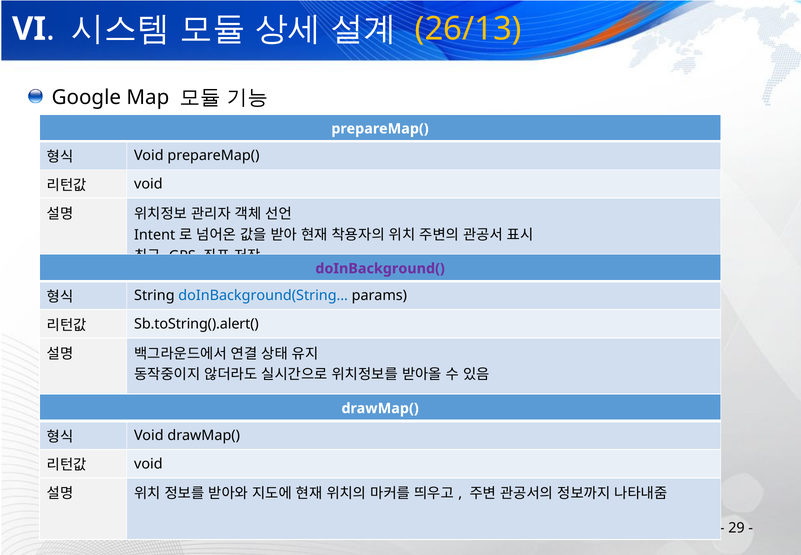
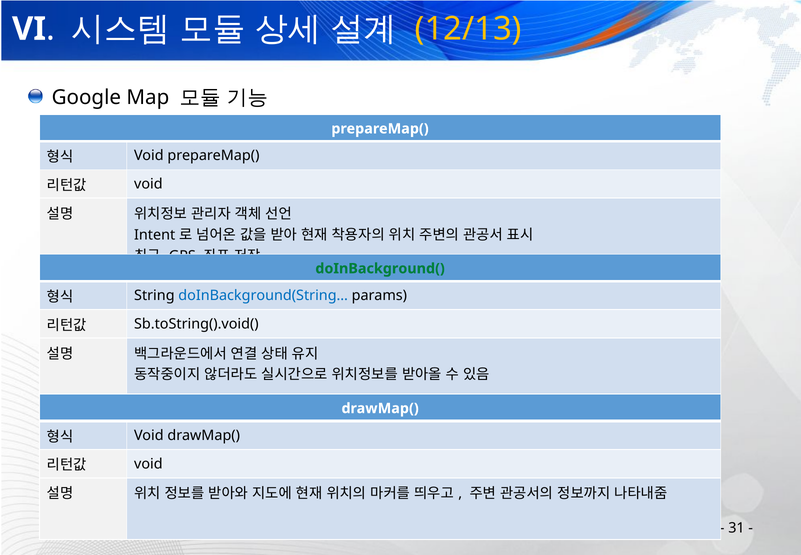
26/13: 26/13 -> 12/13
doInBackground( colour: purple -> green
Sb.toString().alert(: Sb.toString().alert( -> Sb.toString().void(
29: 29 -> 31
